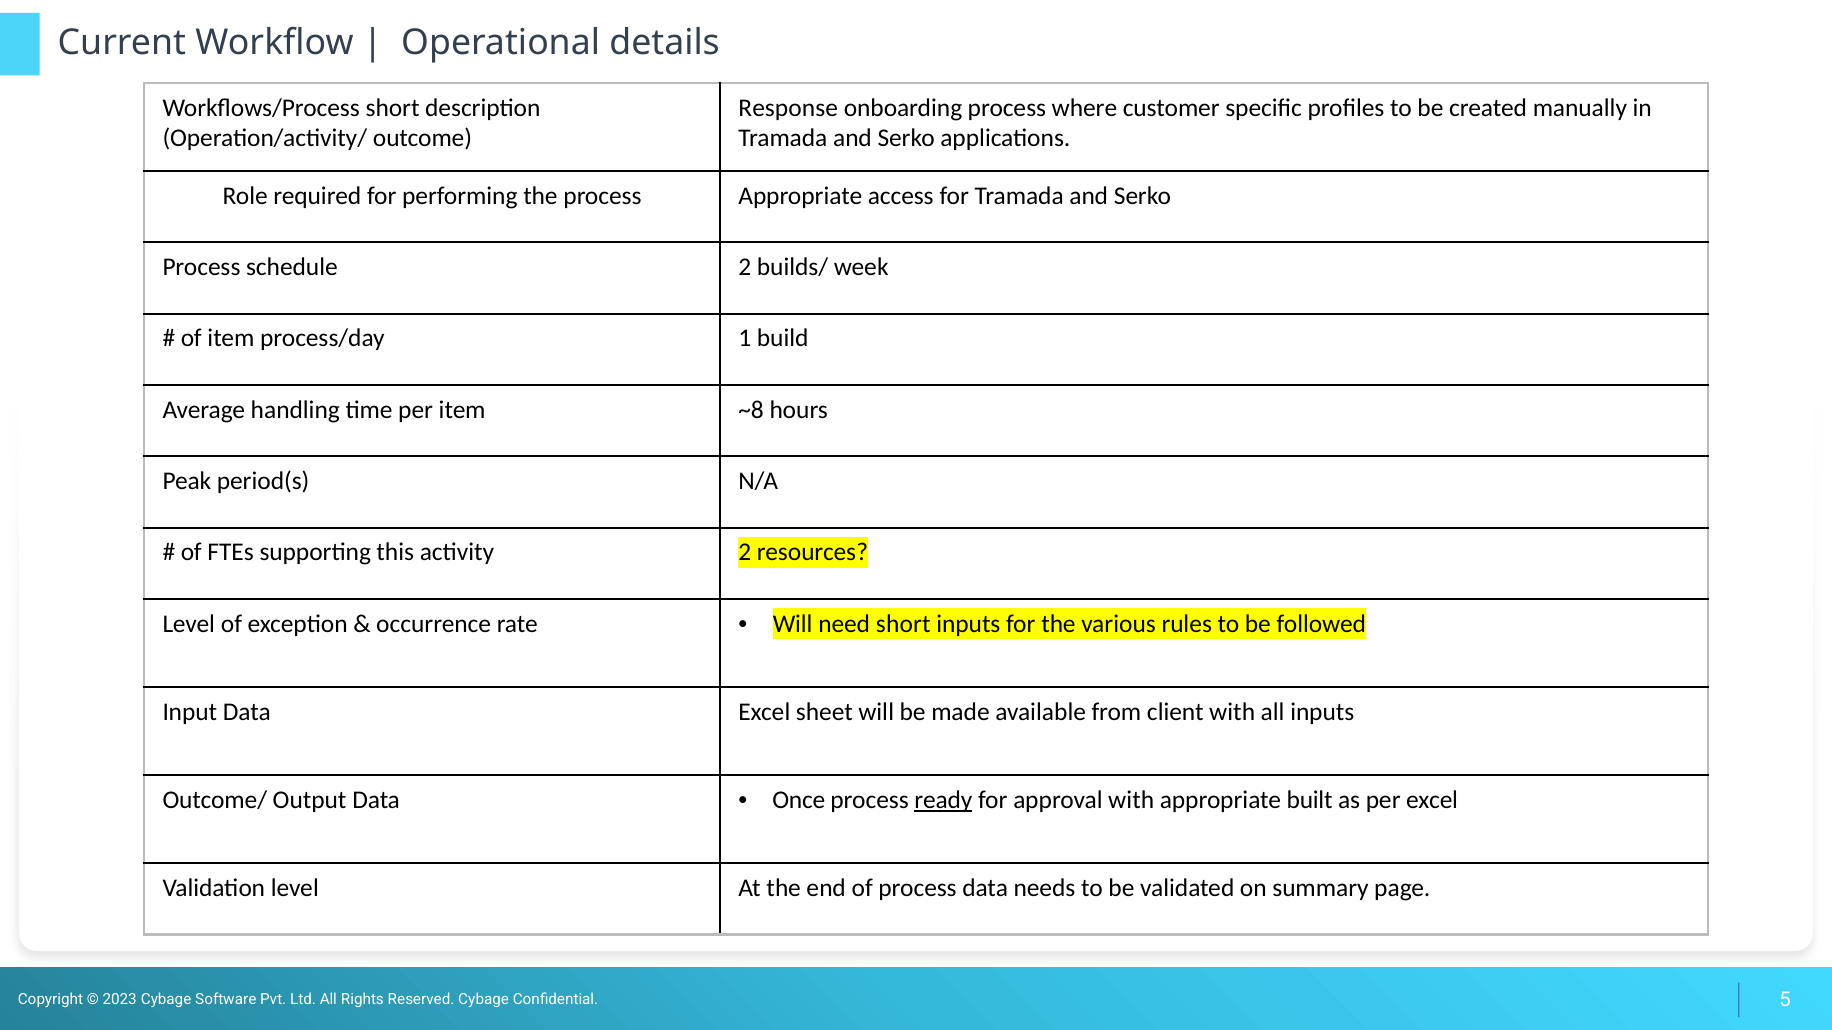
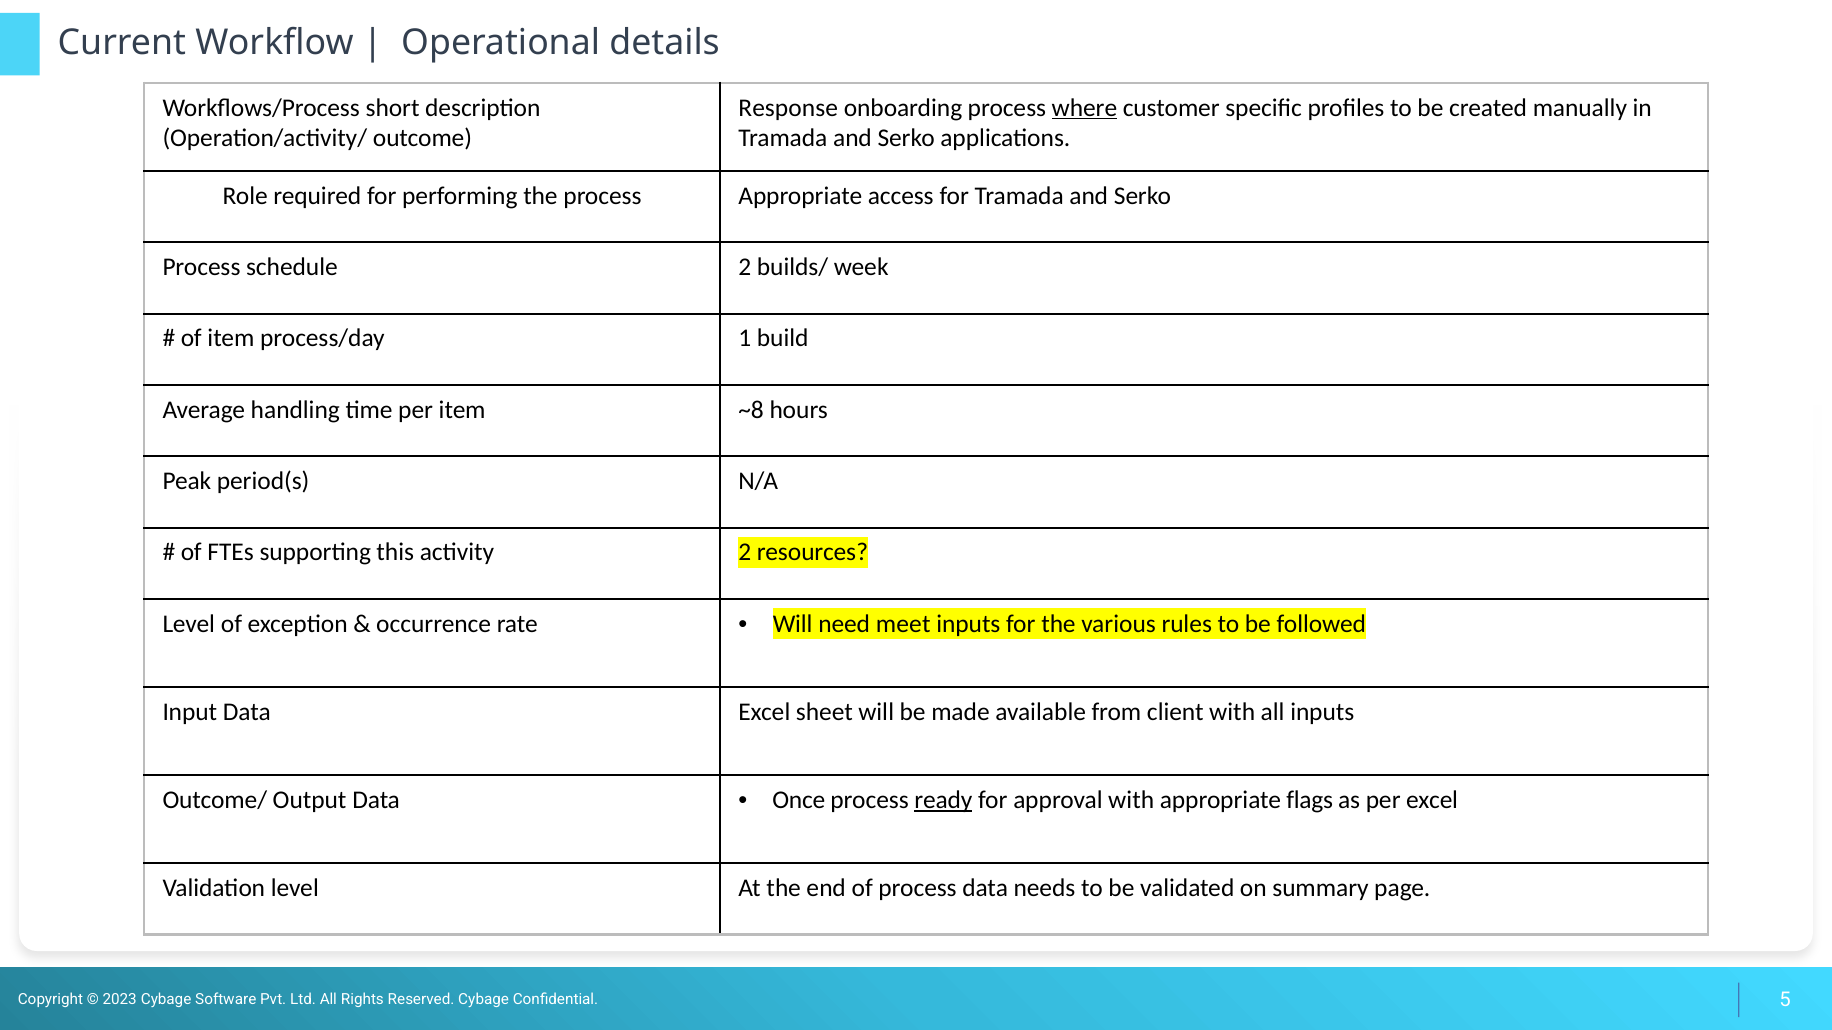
where underline: none -> present
need short: short -> meet
built: built -> flags
